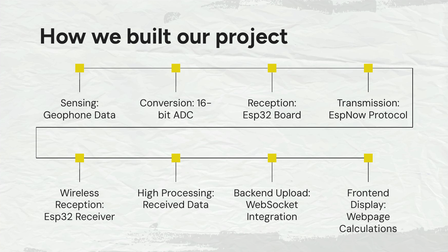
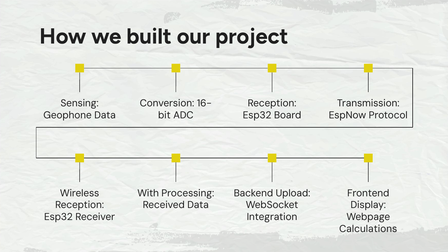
High: High -> With
